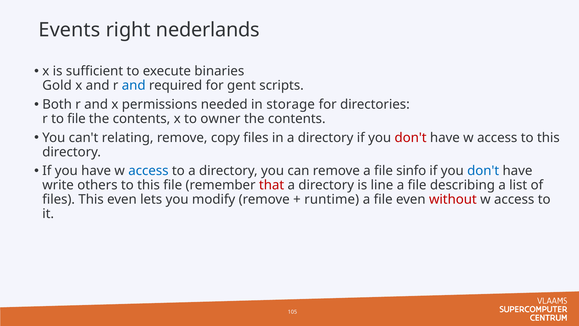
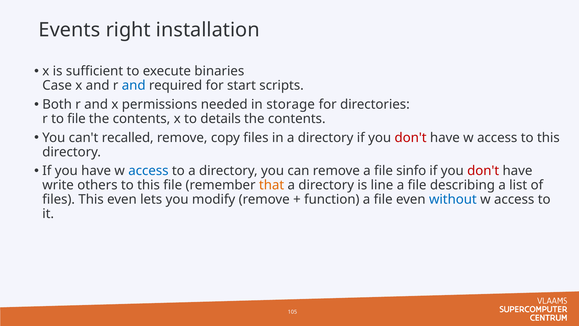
nederlands: nederlands -> installation
Gold: Gold -> Case
gent: gent -> start
owner: owner -> details
relating: relating -> recalled
don't at (483, 171) colour: blue -> red
that colour: red -> orange
runtime: runtime -> function
without colour: red -> blue
